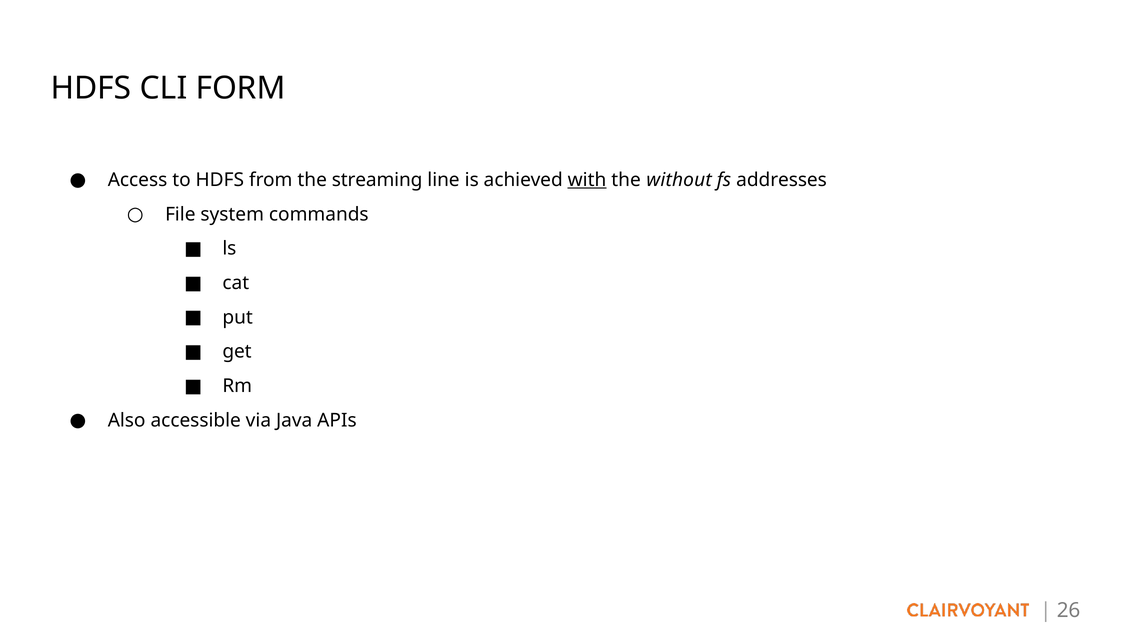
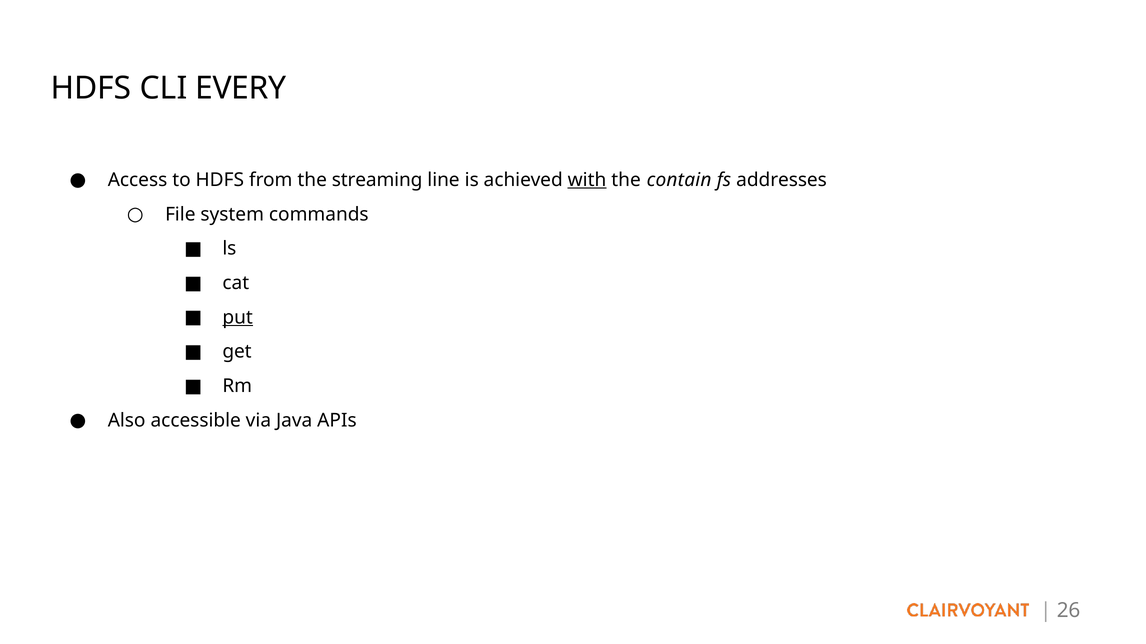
FORM: FORM -> EVERY
without: without -> contain
put underline: none -> present
